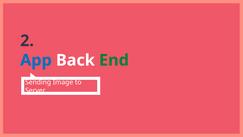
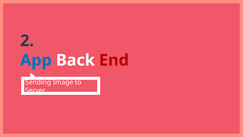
End colour: green -> red
